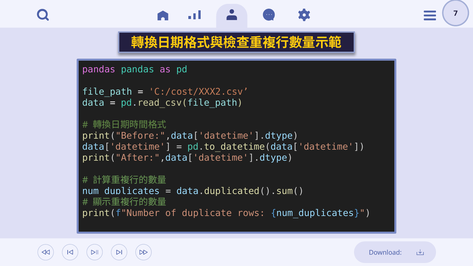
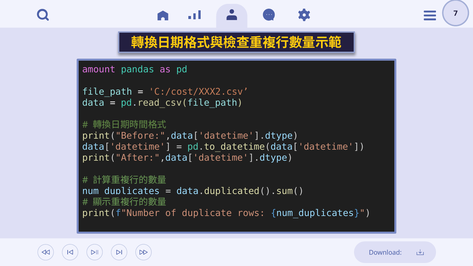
pandas at (99, 70): pandas -> amount
